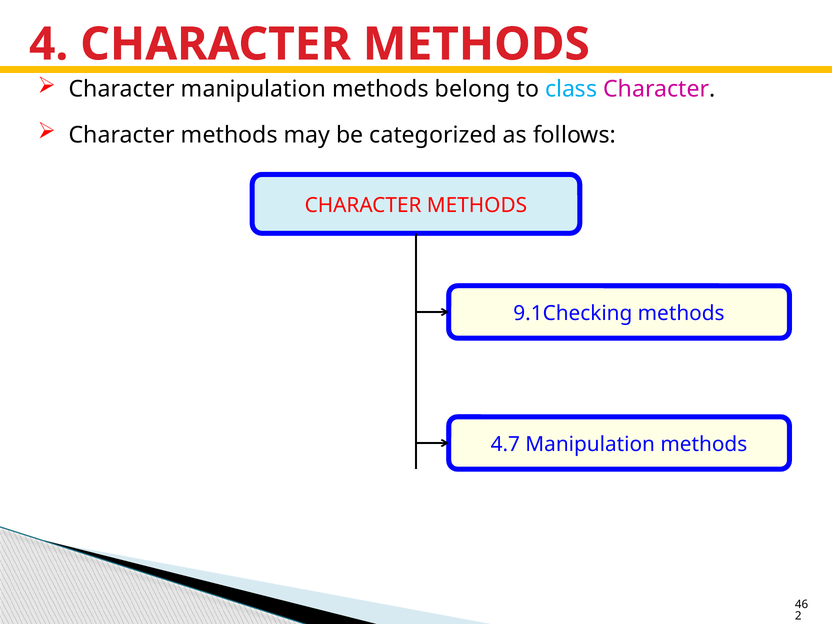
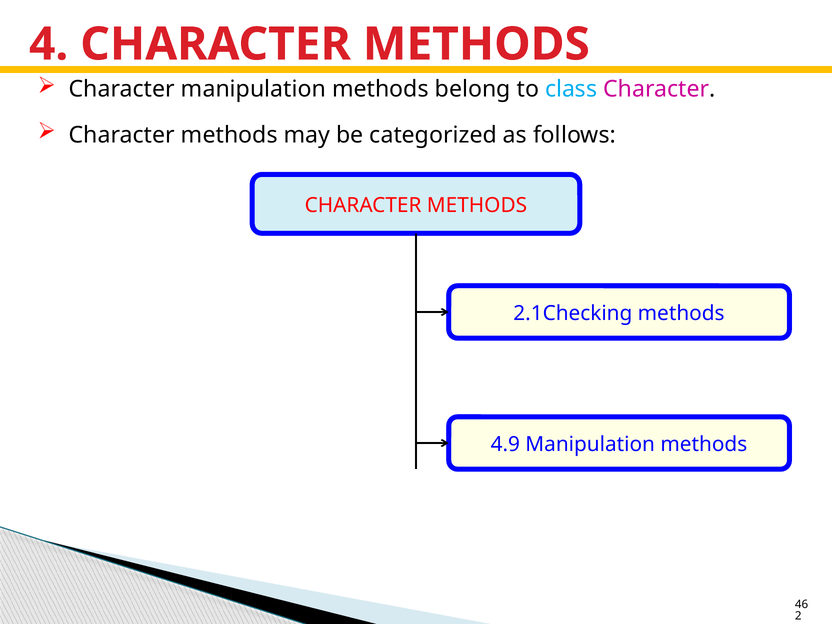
9.1Checking: 9.1Checking -> 2.1Checking
4.7: 4.7 -> 4.9
